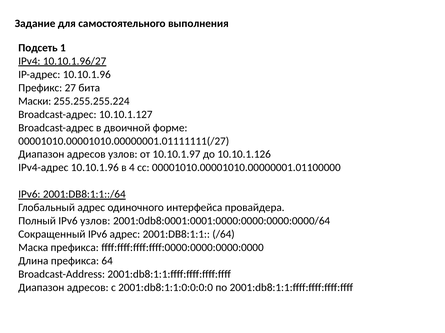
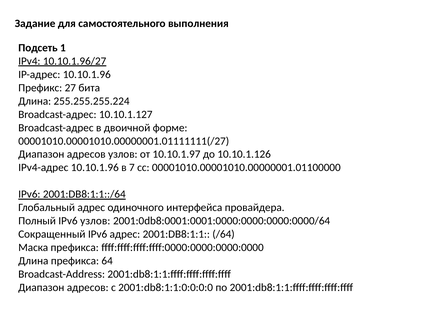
Маски at (35, 101): Маски -> Длина
4: 4 -> 7
